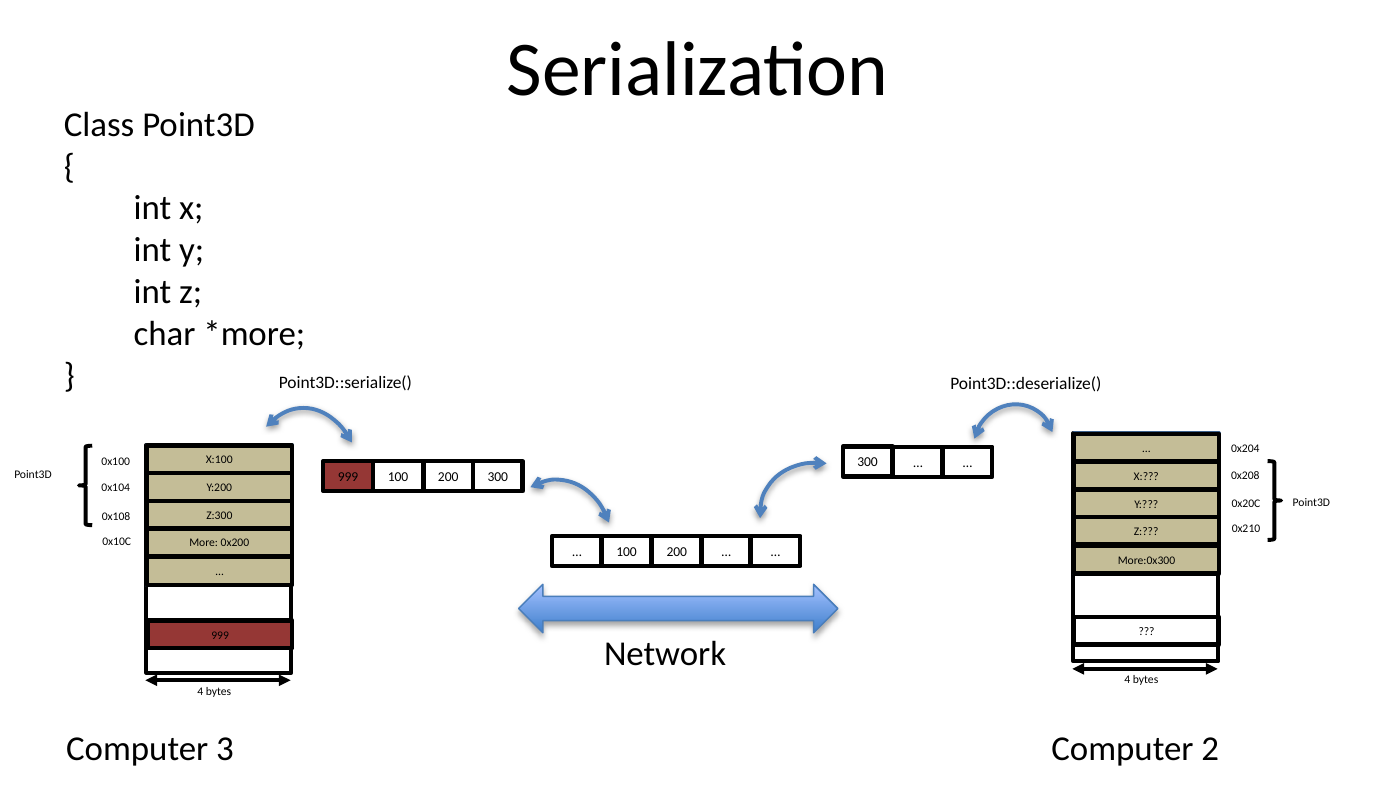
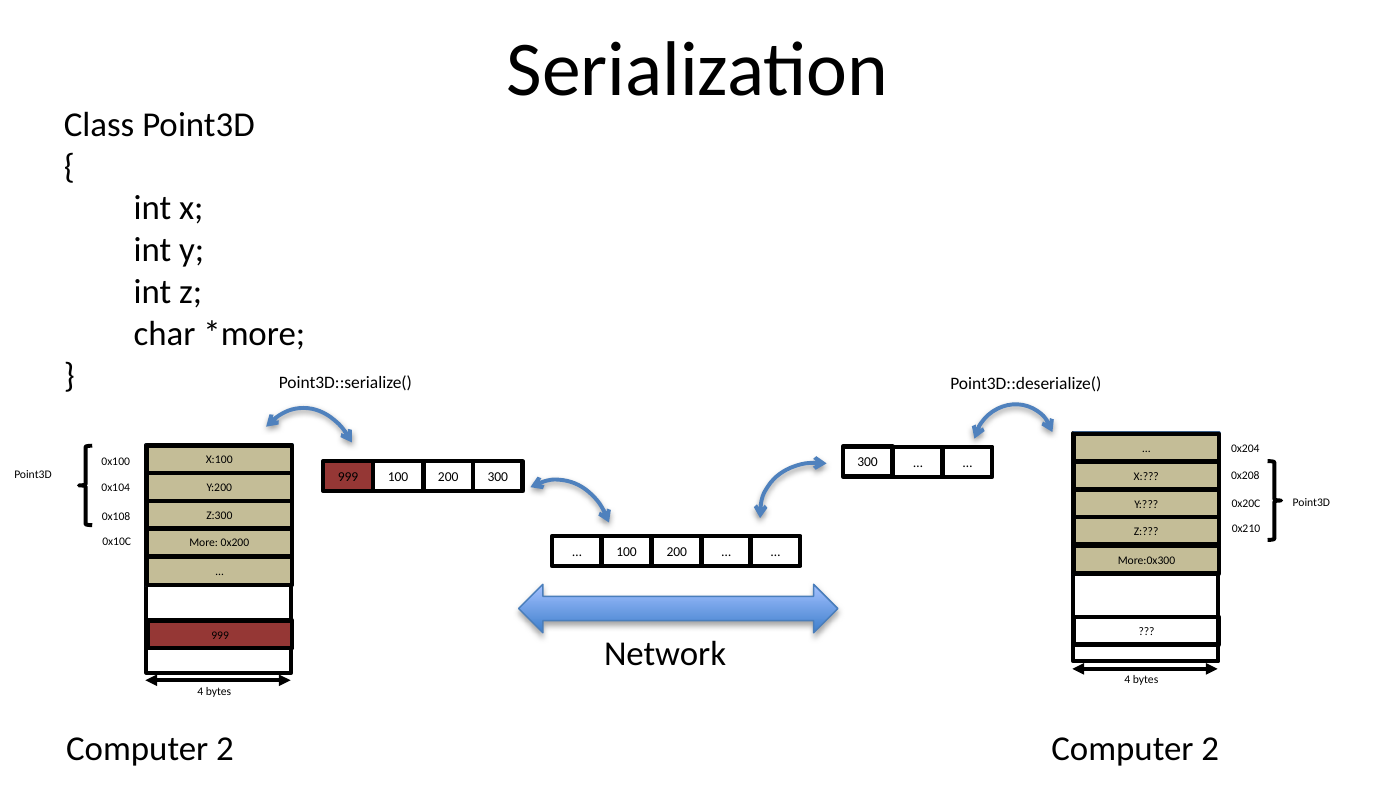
3 at (225, 749): 3 -> 2
